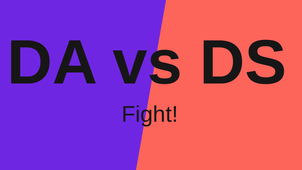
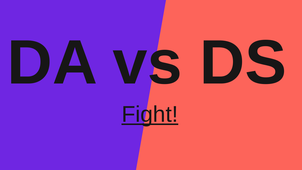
Fight underline: none -> present
